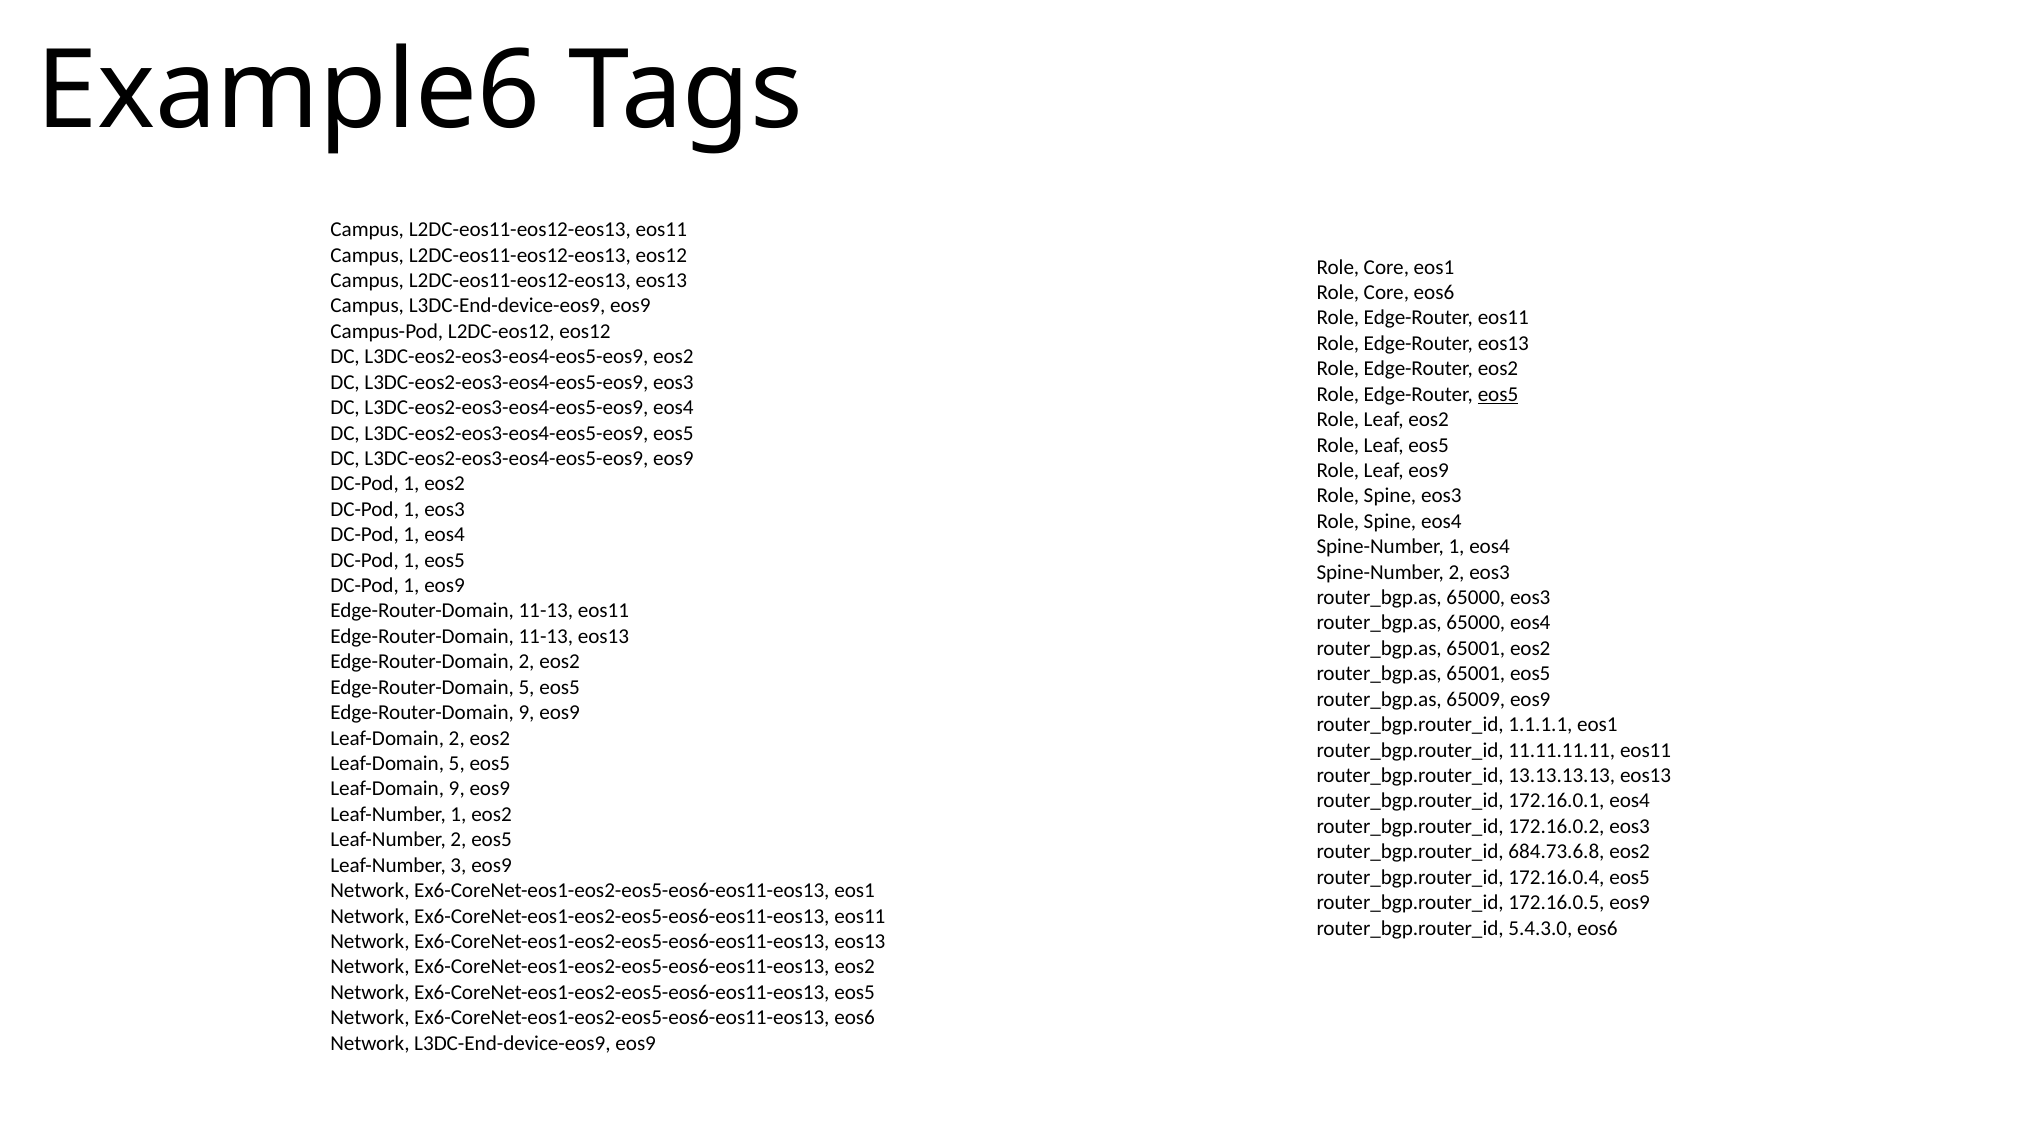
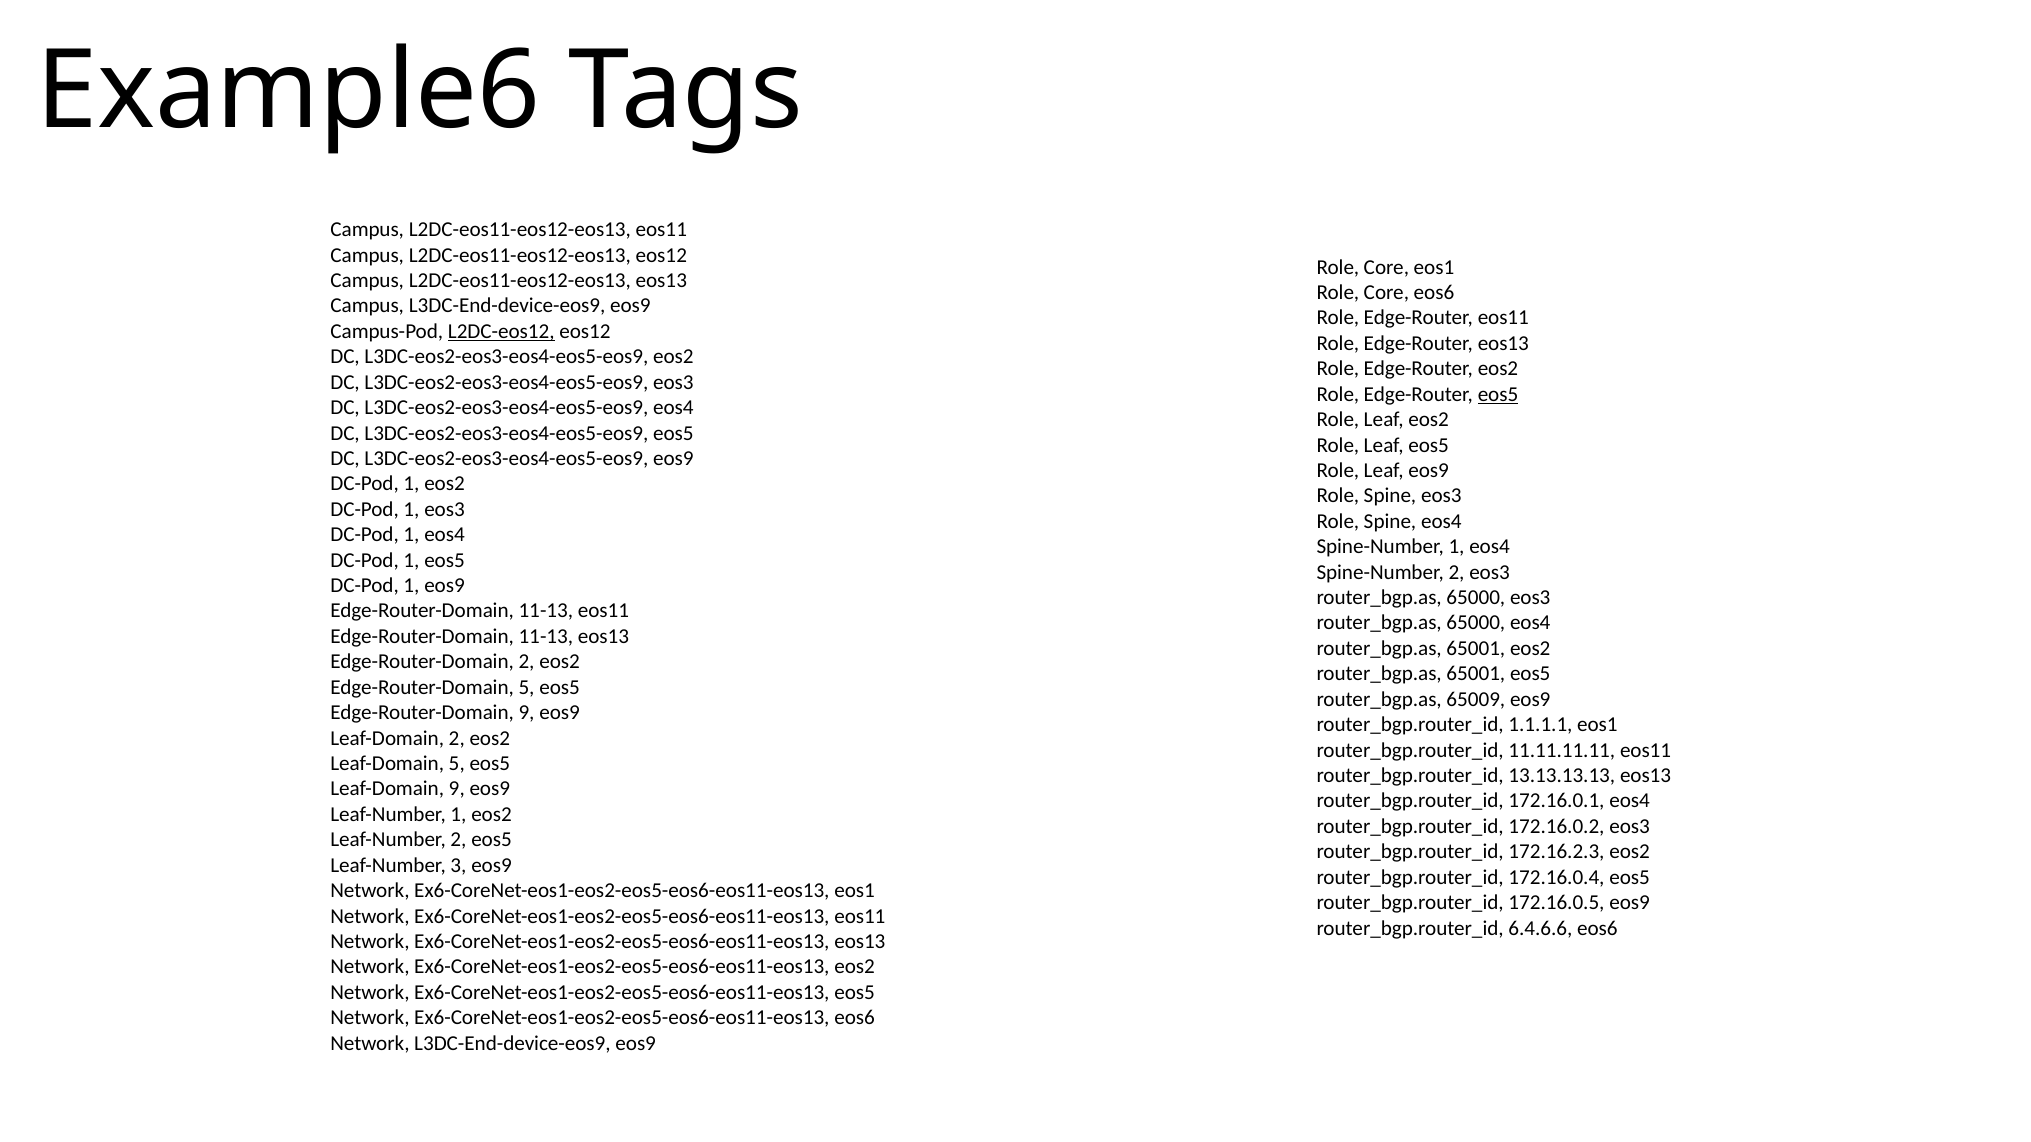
L2DC-eos12 underline: none -> present
684.73.6.8: 684.73.6.8 -> 172.16.2.3
5.4.3.0: 5.4.3.0 -> 6.4.6.6
